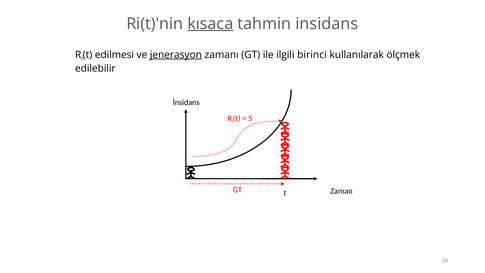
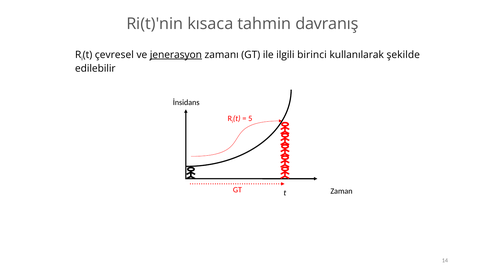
kısaca underline: present -> none
insidans: insidans -> davranış
edilmesi: edilmesi -> çevresel
ölçmek: ölçmek -> şekilde
